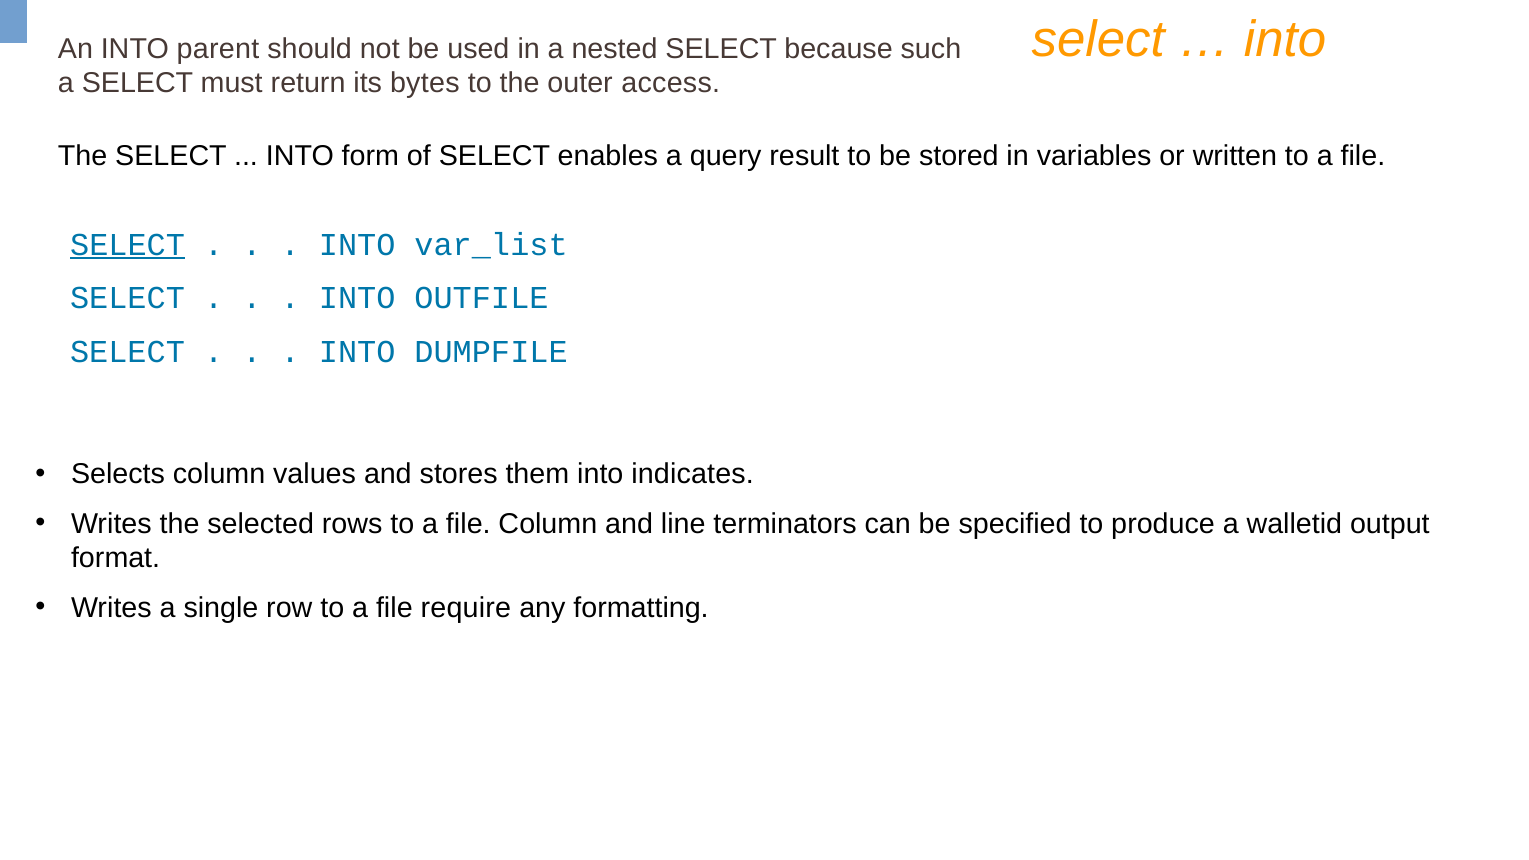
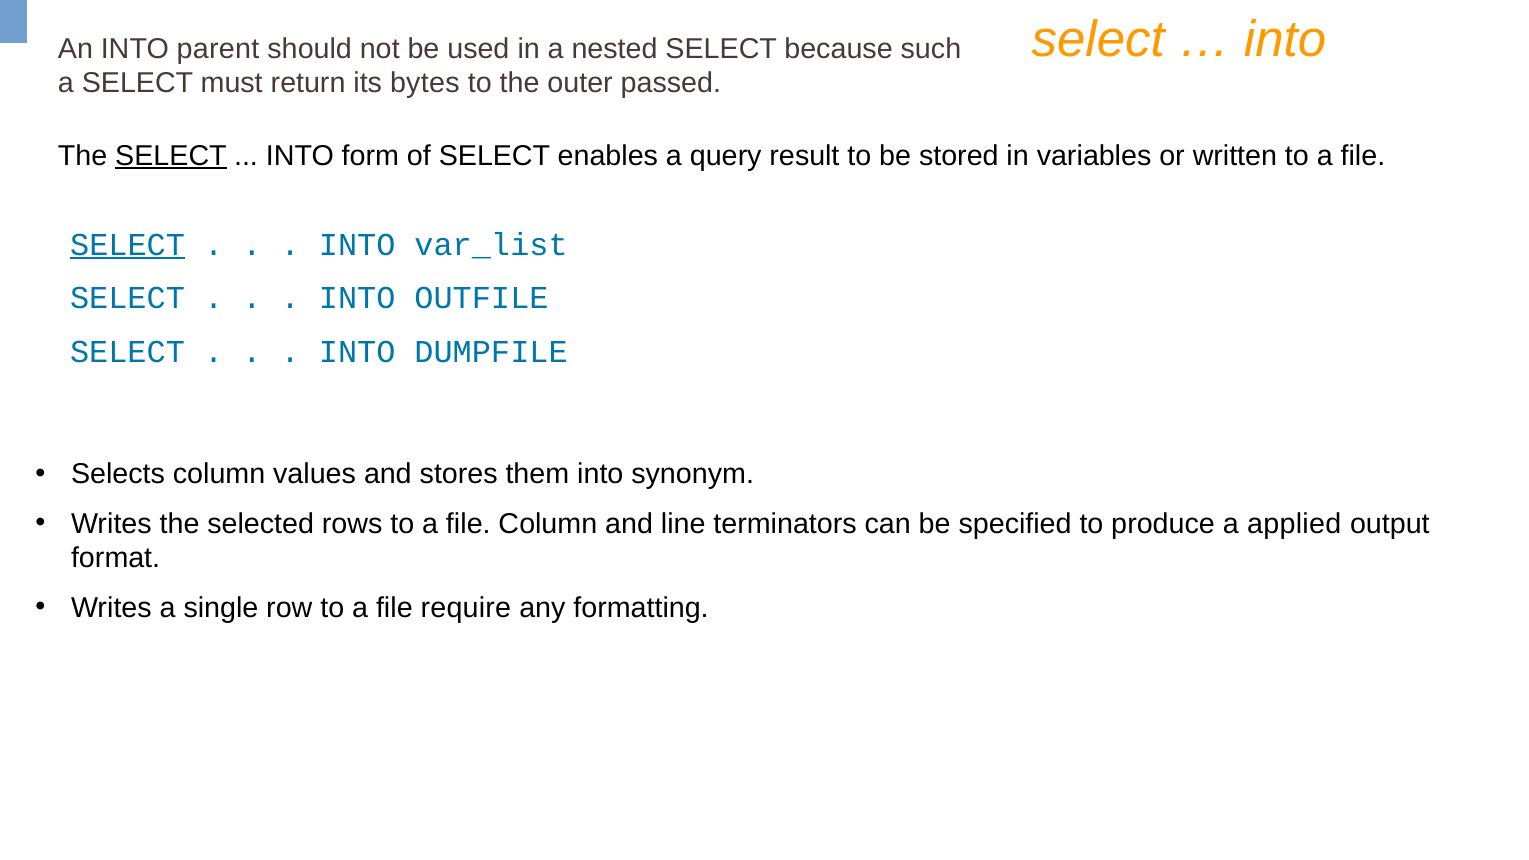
access: access -> passed
SELECT at (171, 156) underline: none -> present
indicates: indicates -> synonym
walletid: walletid -> applied
